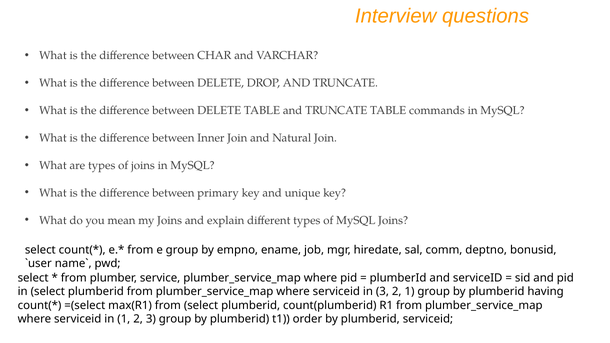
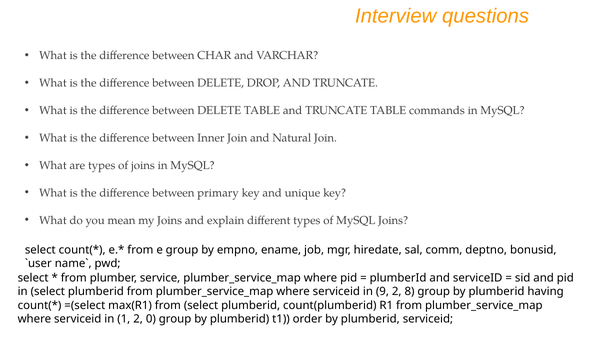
in 3: 3 -> 9
2 1: 1 -> 8
2 3: 3 -> 0
